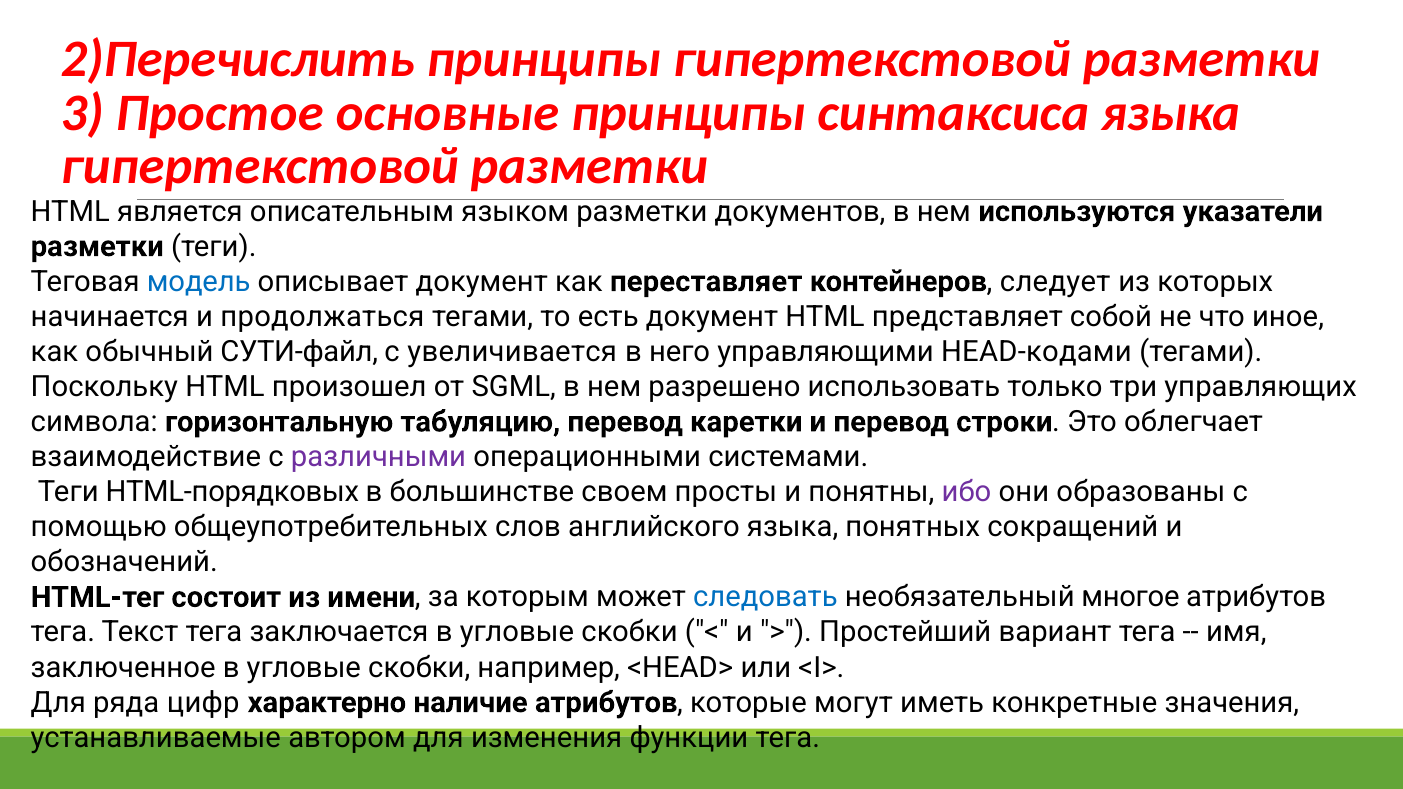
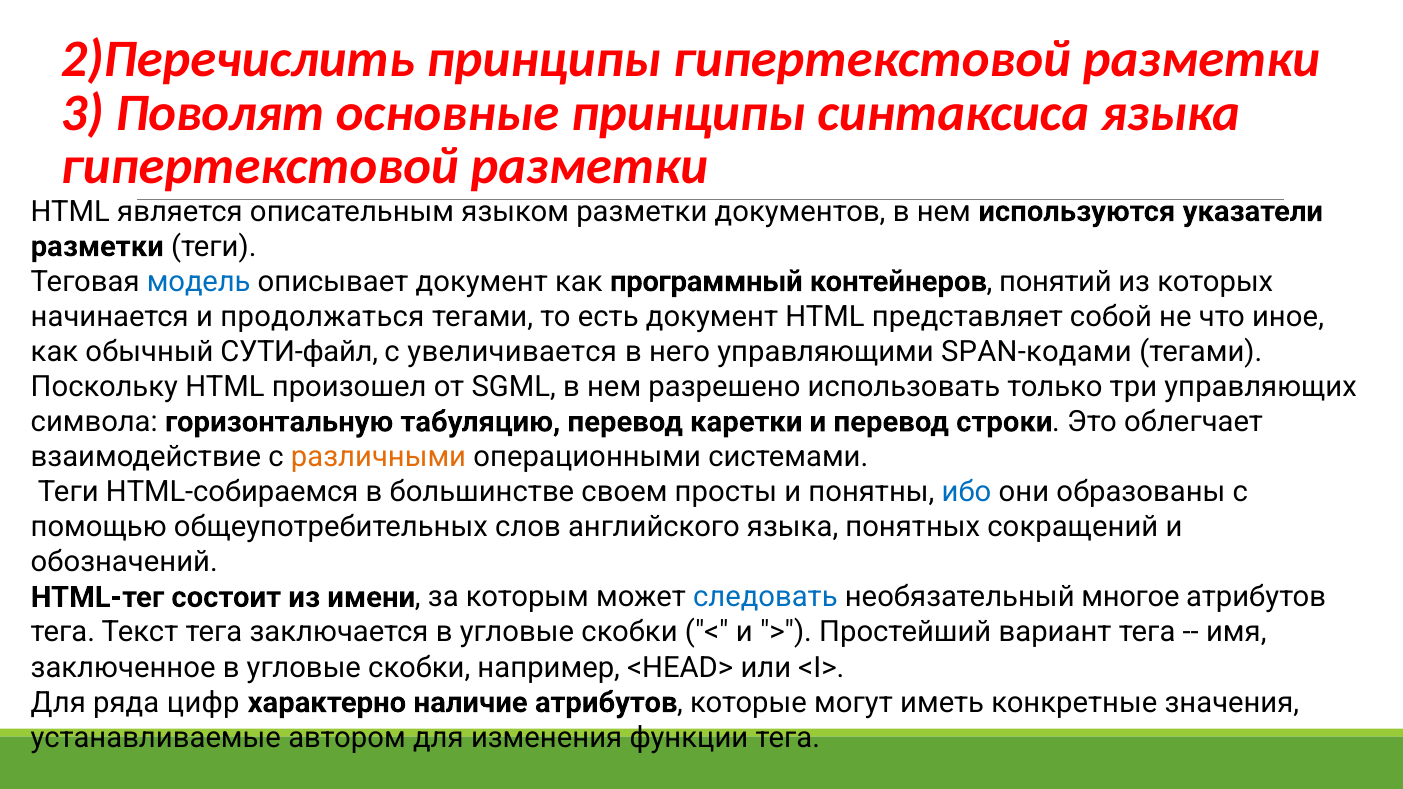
Простое: Простое -> Поволят
переставляет: переставляет -> программный
следует: следует -> понятий
HEAD-кодами: HEAD-кодами -> SPAN-кодами
различными colour: purple -> orange
НТМL-порядковых: НТМL-порядковых -> НТМL-собираемся
ибо colour: purple -> blue
